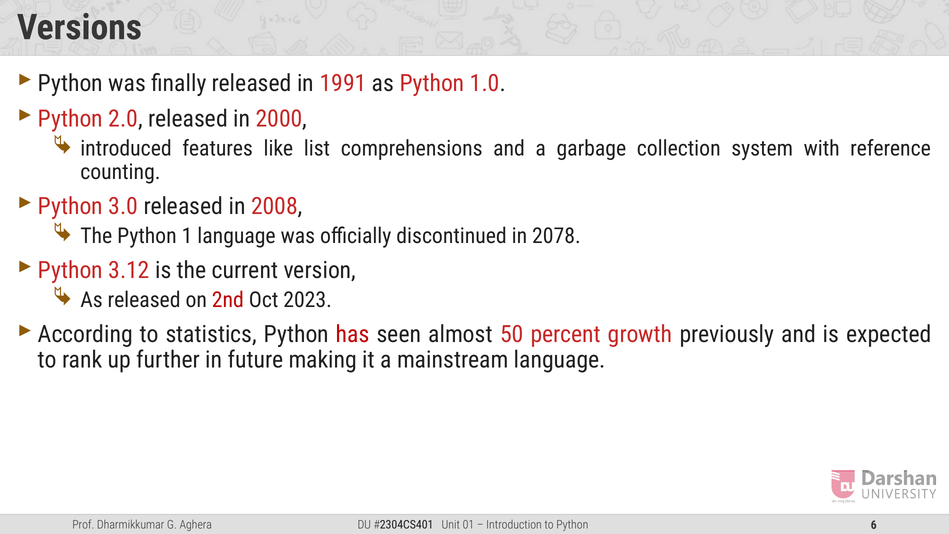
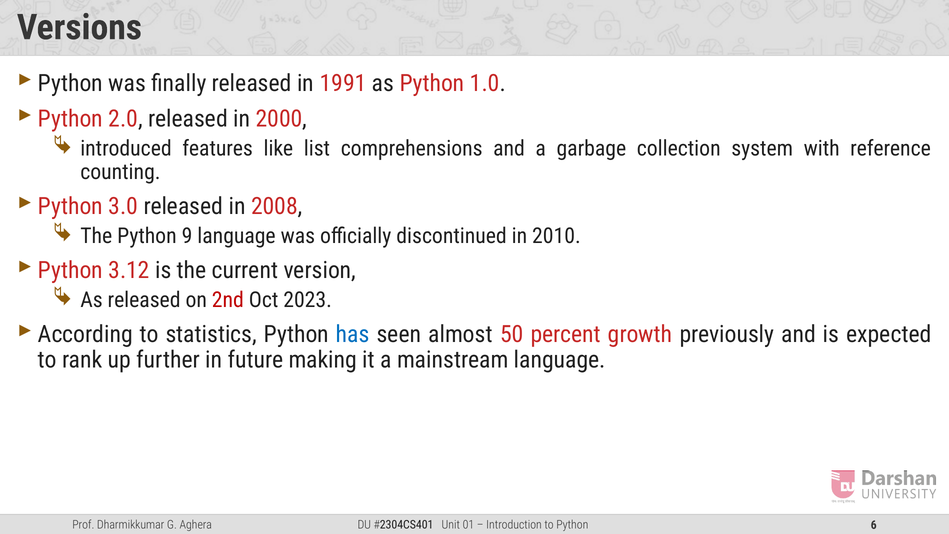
1: 1 -> 9
2078: 2078 -> 2010
has colour: red -> blue
